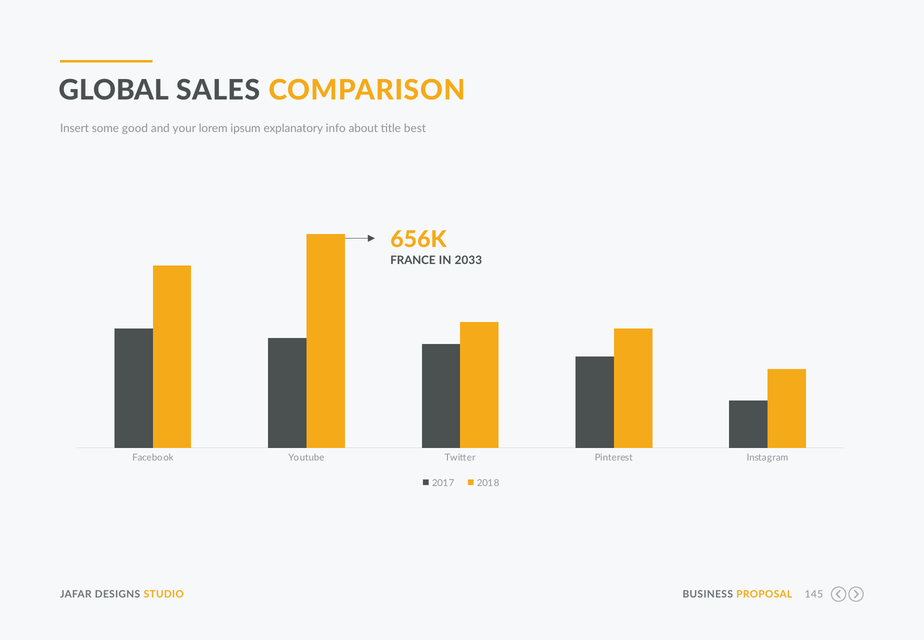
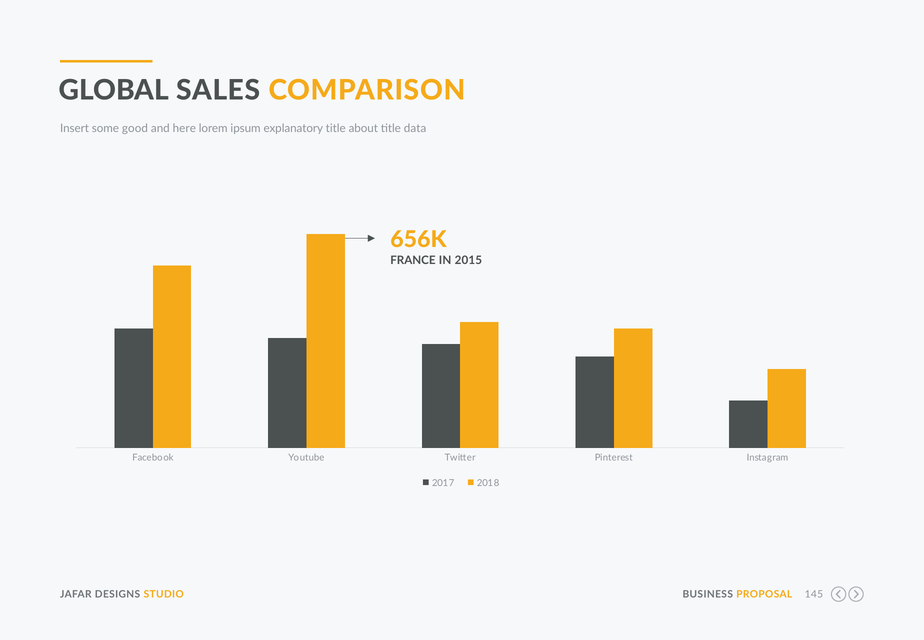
your: your -> here
explanatory info: info -> title
best: best -> data
2033: 2033 -> 2015
